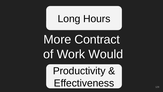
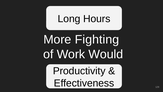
Contract: Contract -> Fighting
